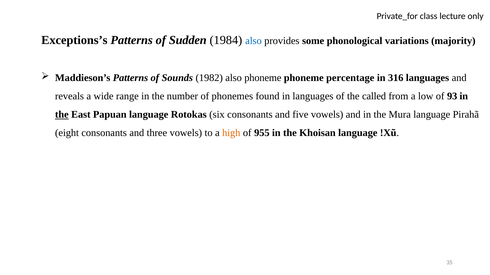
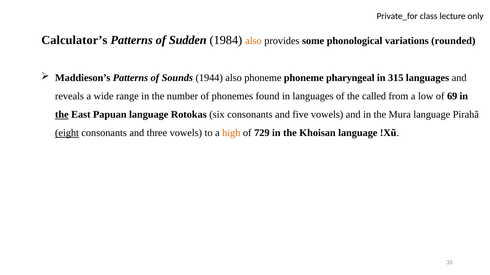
Exceptions’s: Exceptions’s -> Calculator’s
also at (254, 41) colour: blue -> orange
majority: majority -> rounded
1982: 1982 -> 1944
percentage: percentage -> pharyngeal
316: 316 -> 315
93: 93 -> 69
eight underline: none -> present
955: 955 -> 729
